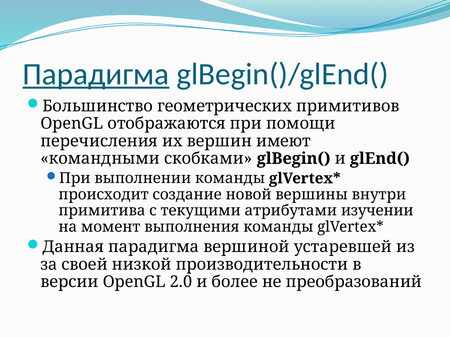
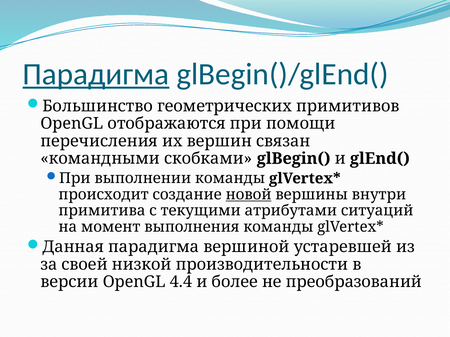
имеют: имеют -> связан
новой underline: none -> present
изучении: изучении -> ситуаций
2.0: 2.0 -> 4.4
